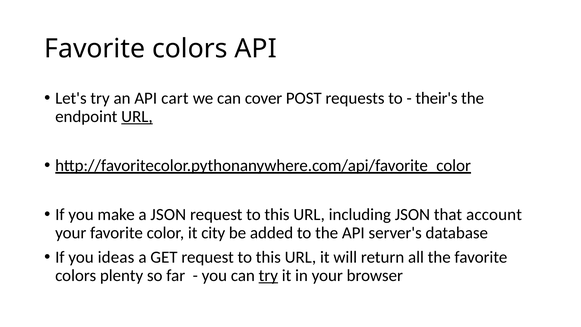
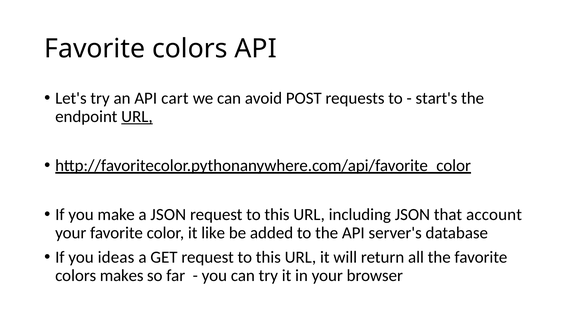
cover: cover -> avoid
their's: their's -> start's
city: city -> like
plenty: plenty -> makes
try at (268, 275) underline: present -> none
